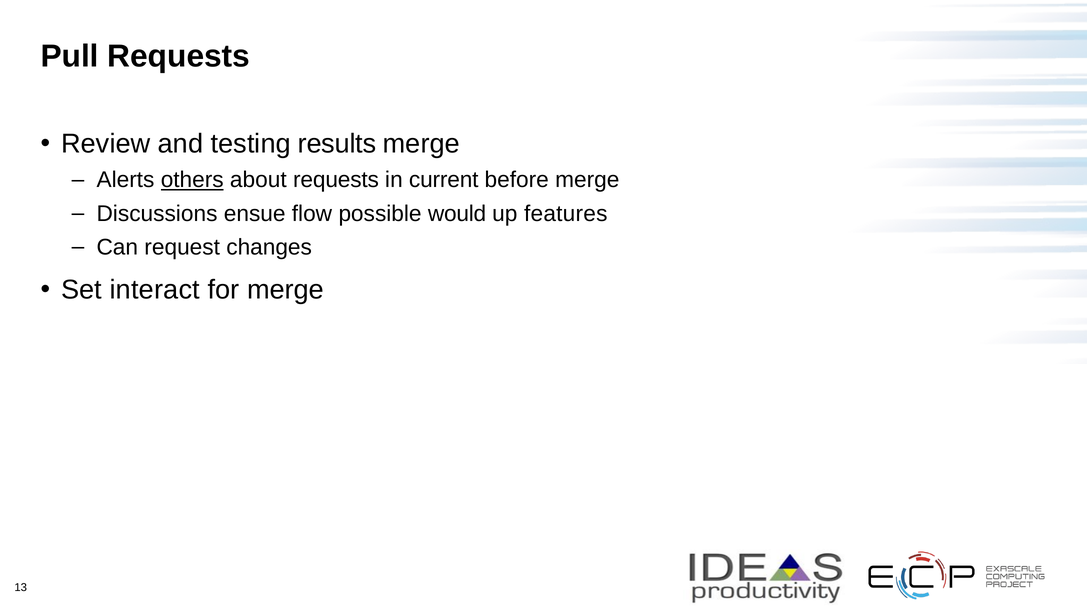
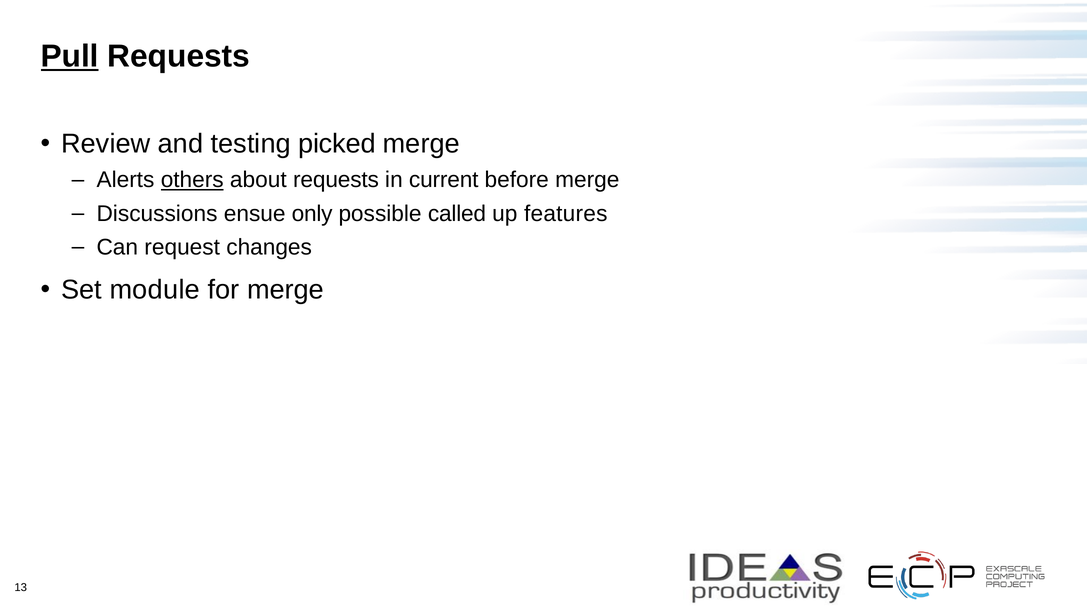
Pull underline: none -> present
results: results -> picked
flow: flow -> only
would: would -> called
interact: interact -> module
